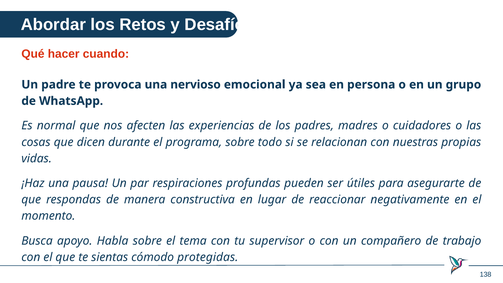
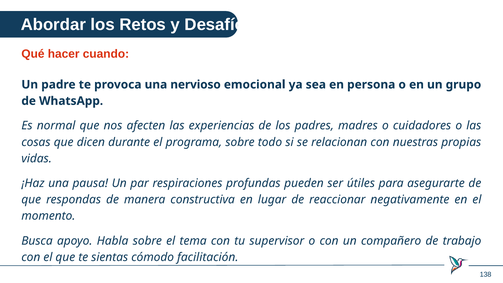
protegidas: protegidas -> facilitación
